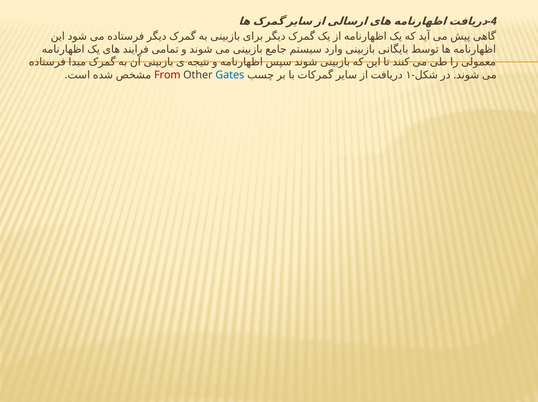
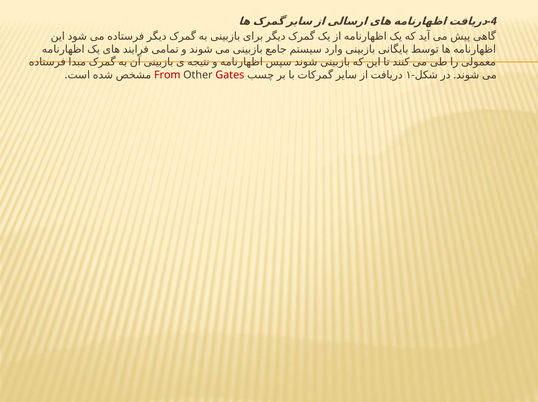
Gates colour: blue -> red
